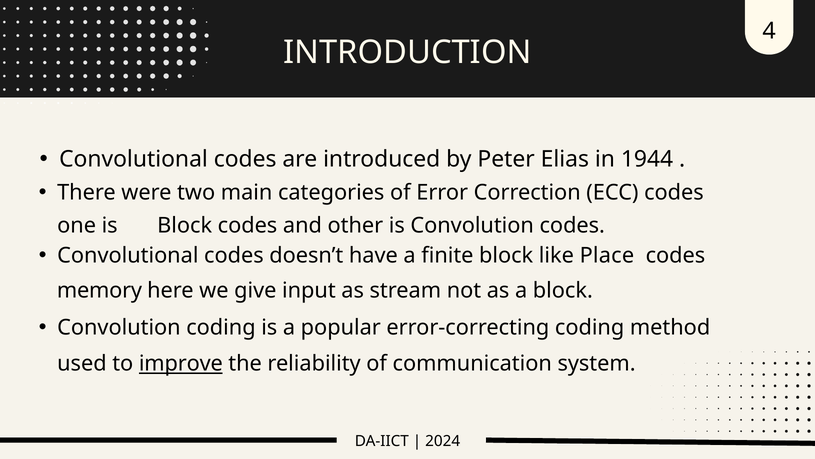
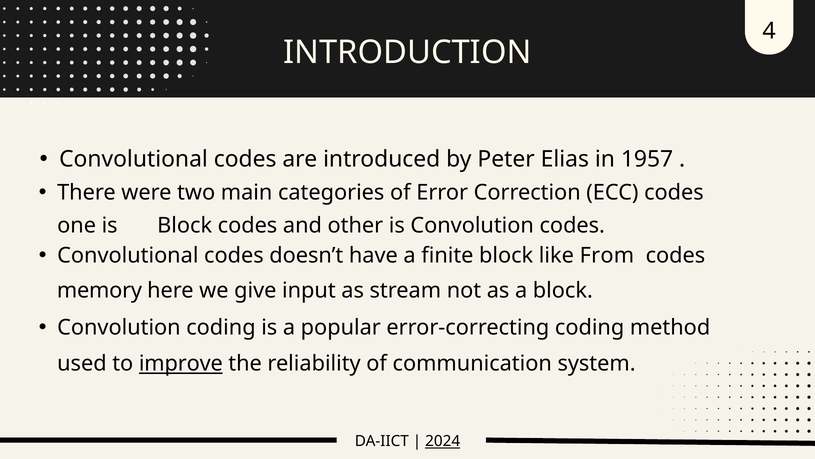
1944: 1944 -> 1957
Place: Place -> From
2024 underline: none -> present
